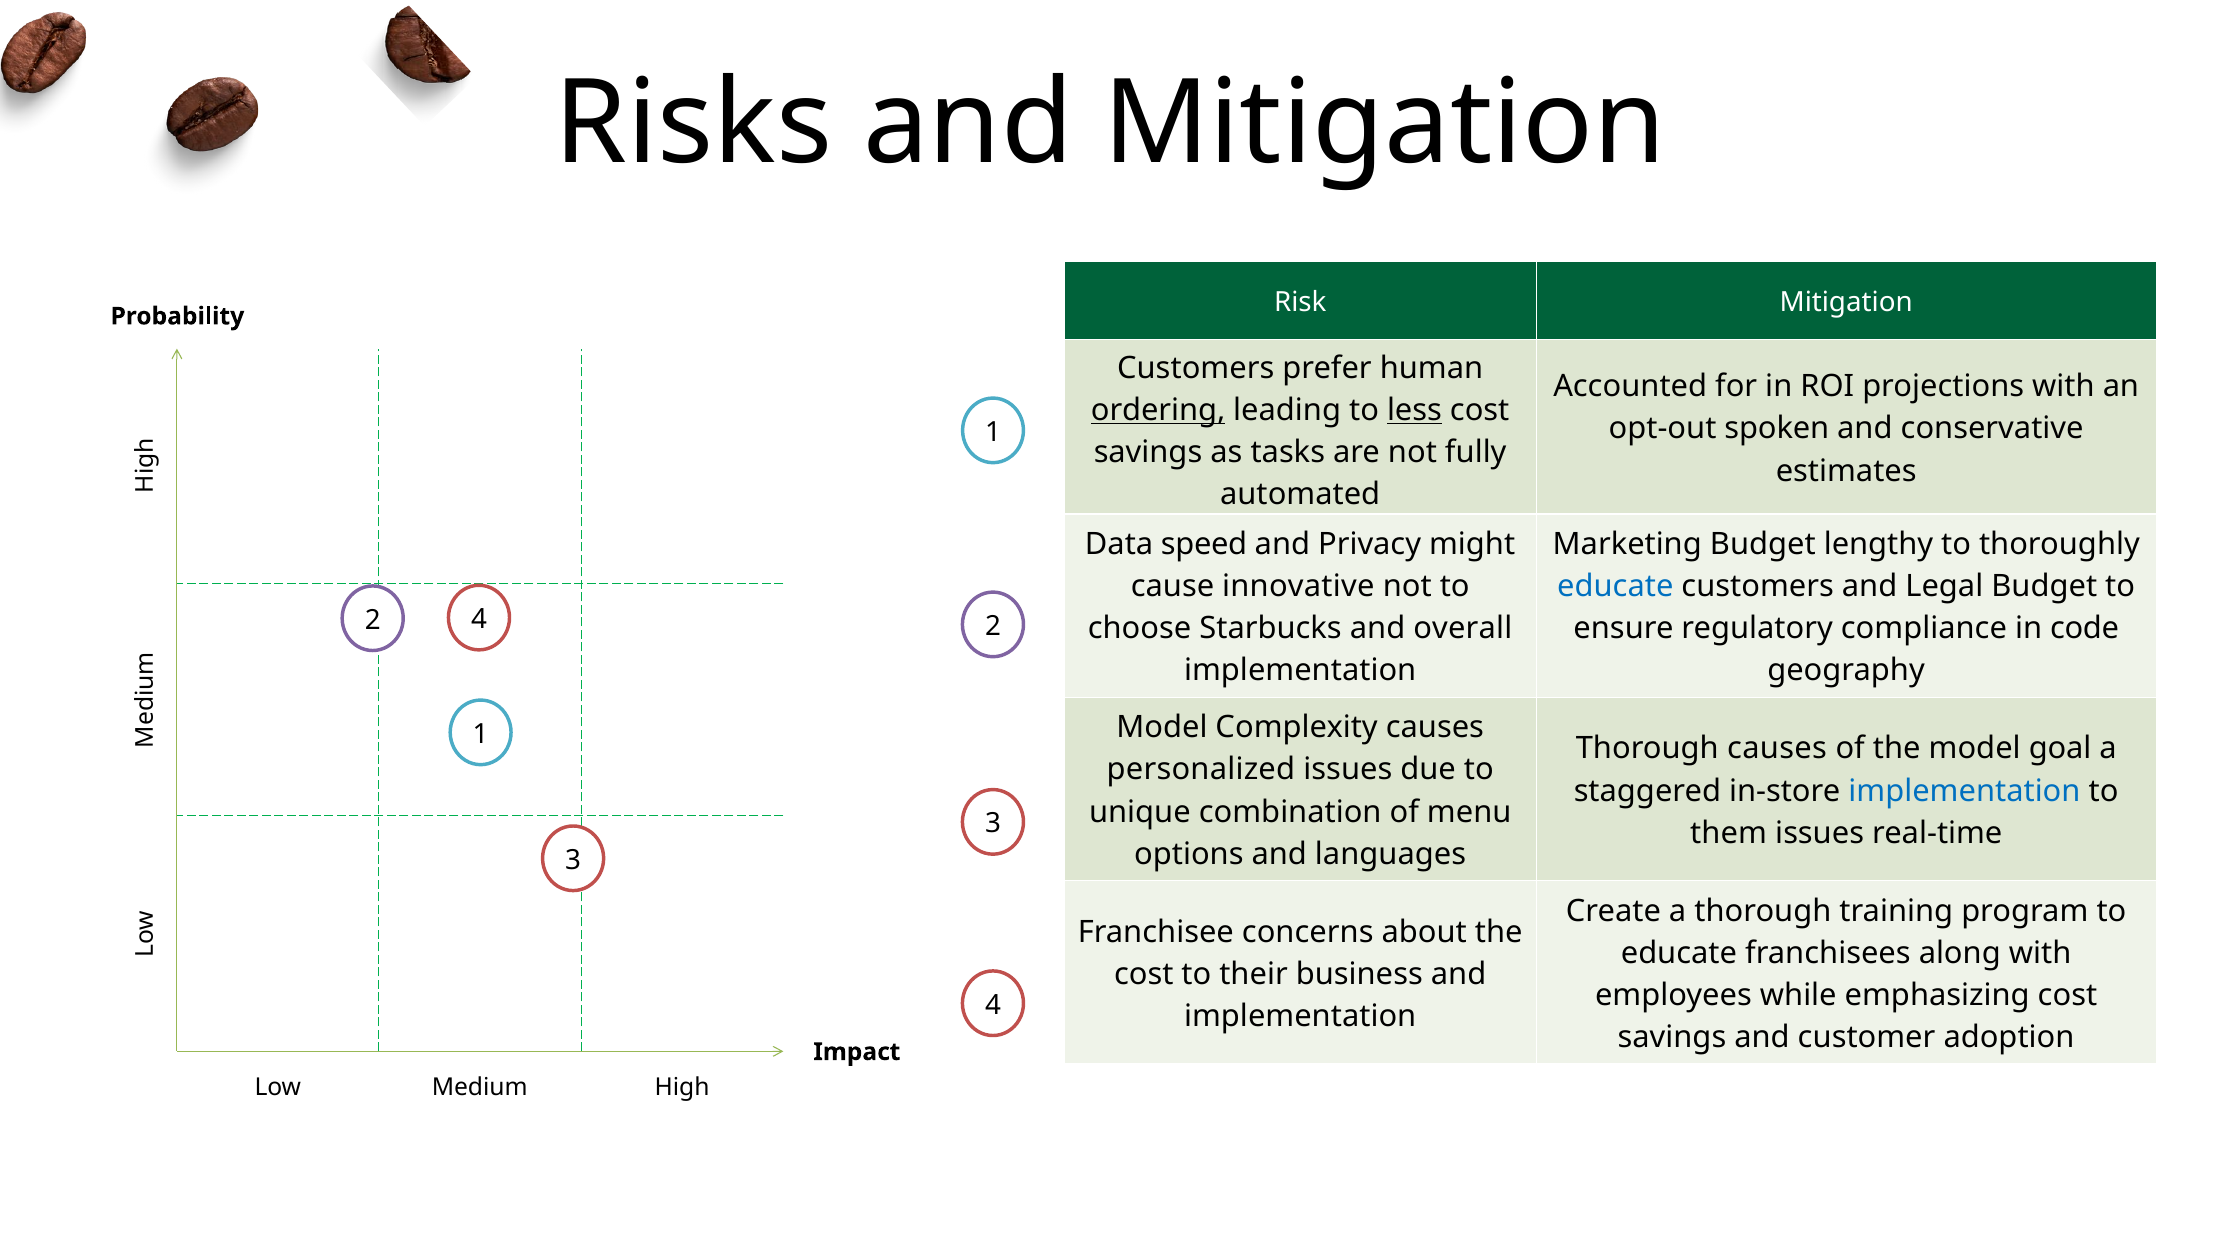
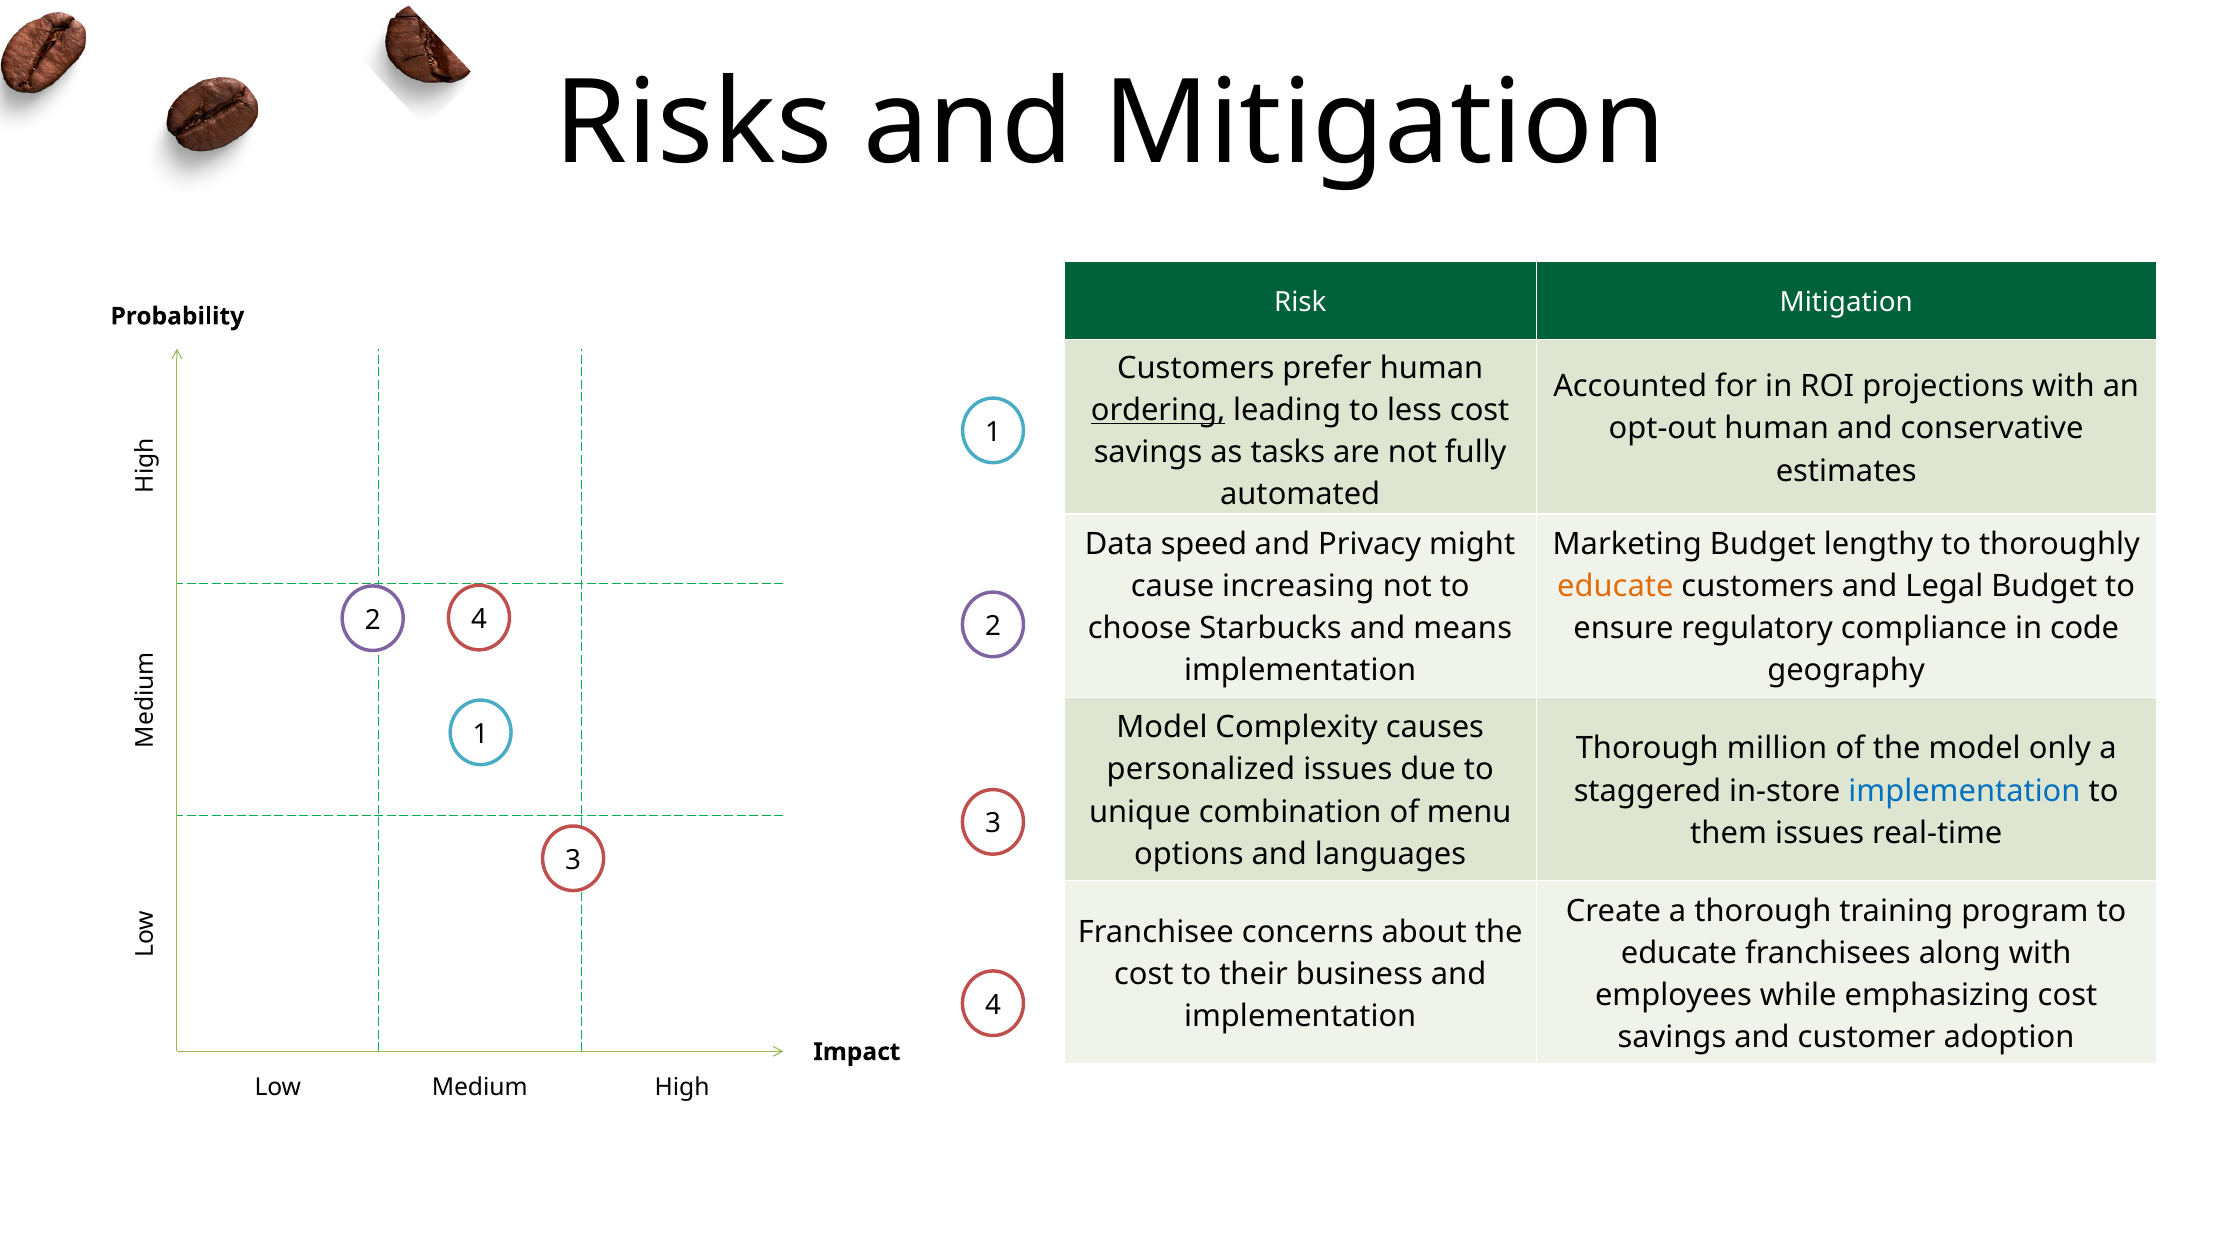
less underline: present -> none
opt-out spoken: spoken -> human
innovative: innovative -> increasing
educate at (1615, 587) colour: blue -> orange
overall: overall -> means
Thorough causes: causes -> million
goal: goal -> only
